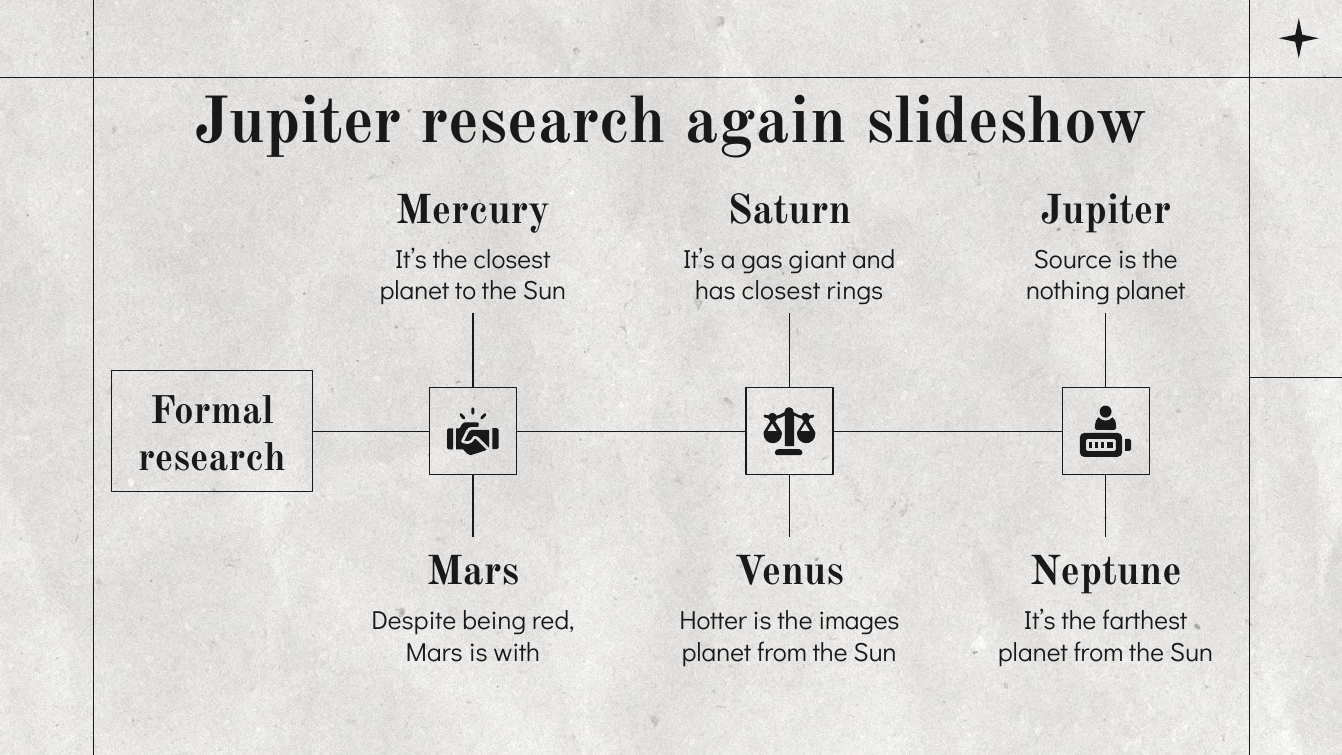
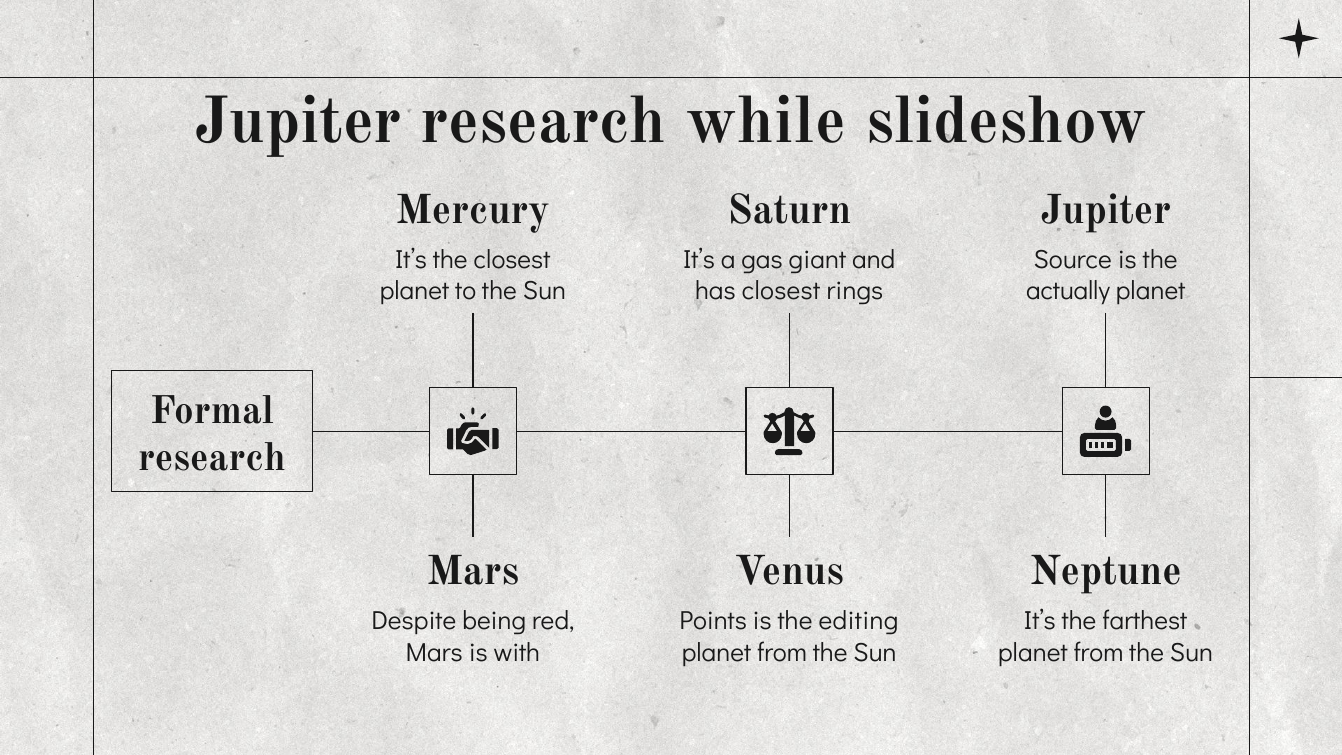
again: again -> while
nothing: nothing -> actually
Hotter: Hotter -> Points
images: images -> editing
